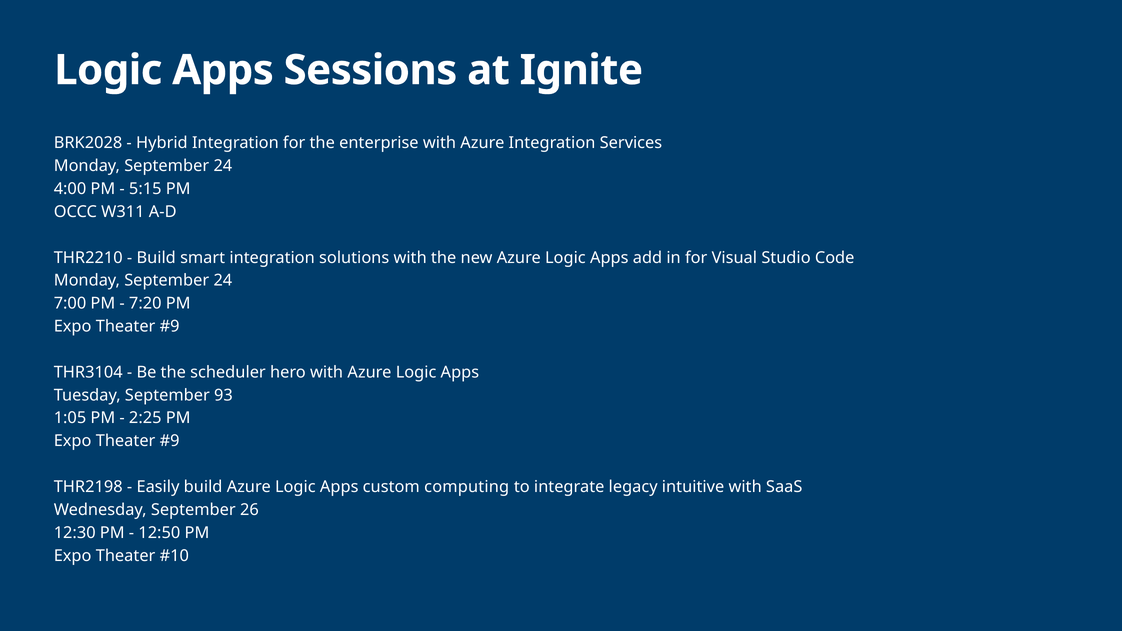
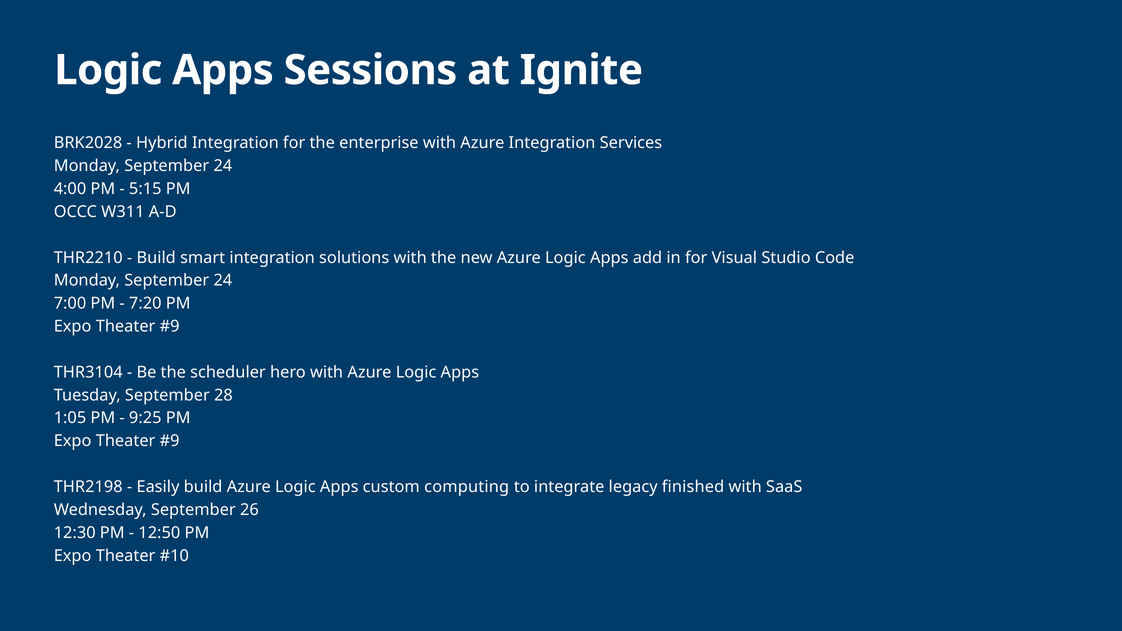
93: 93 -> 28
2:25: 2:25 -> 9:25
intuitive: intuitive -> finished
